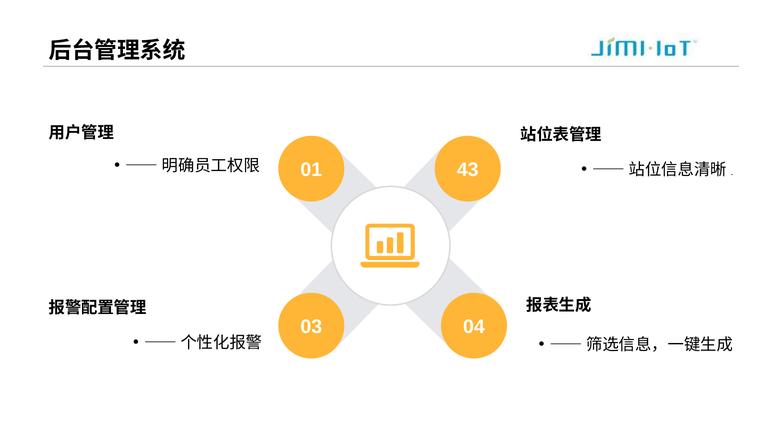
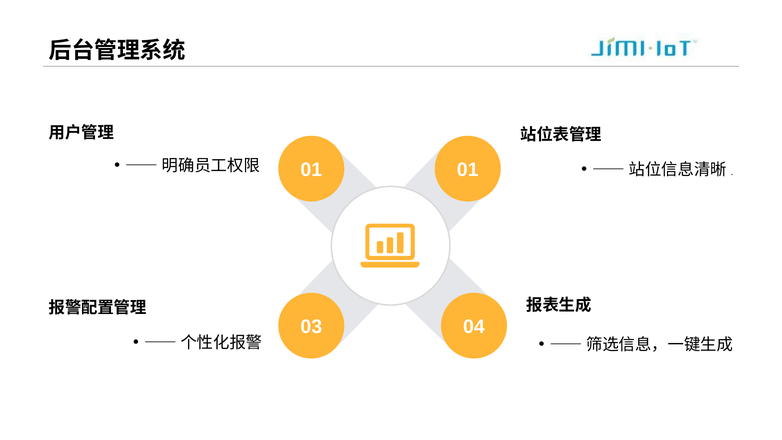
01 43: 43 -> 01
